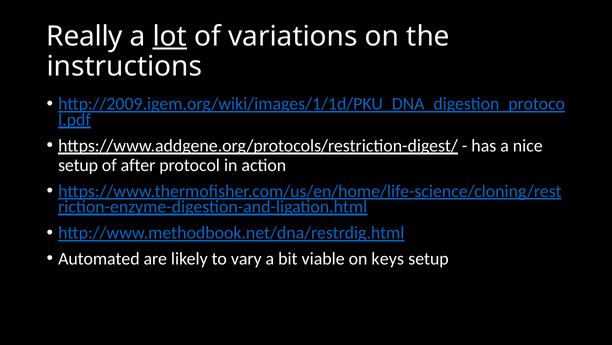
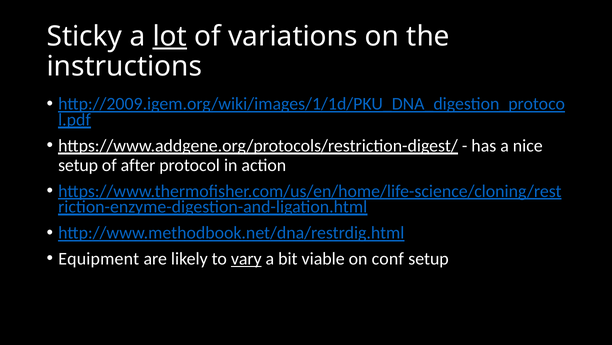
Really: Really -> Sticky
Automated: Automated -> Equipment
vary underline: none -> present
keys: keys -> conf
